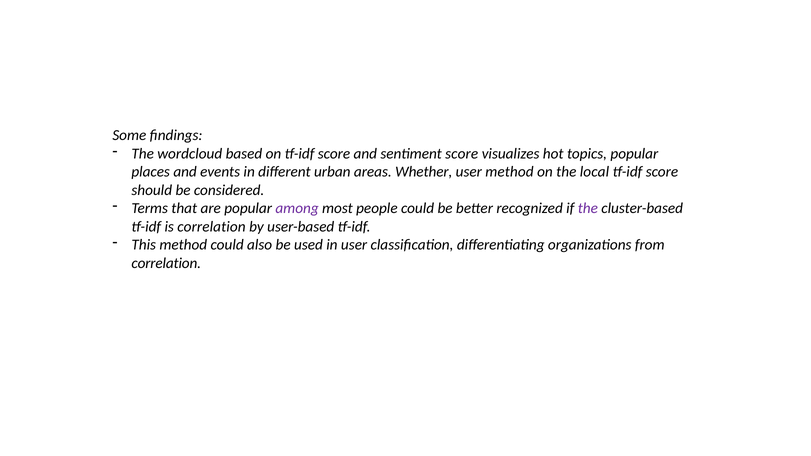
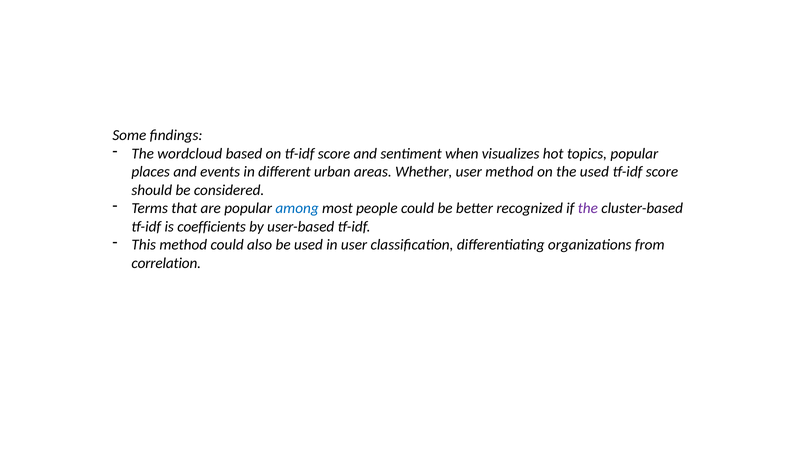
sentiment score: score -> when
the local: local -> used
among colour: purple -> blue
is correlation: correlation -> coefficients
